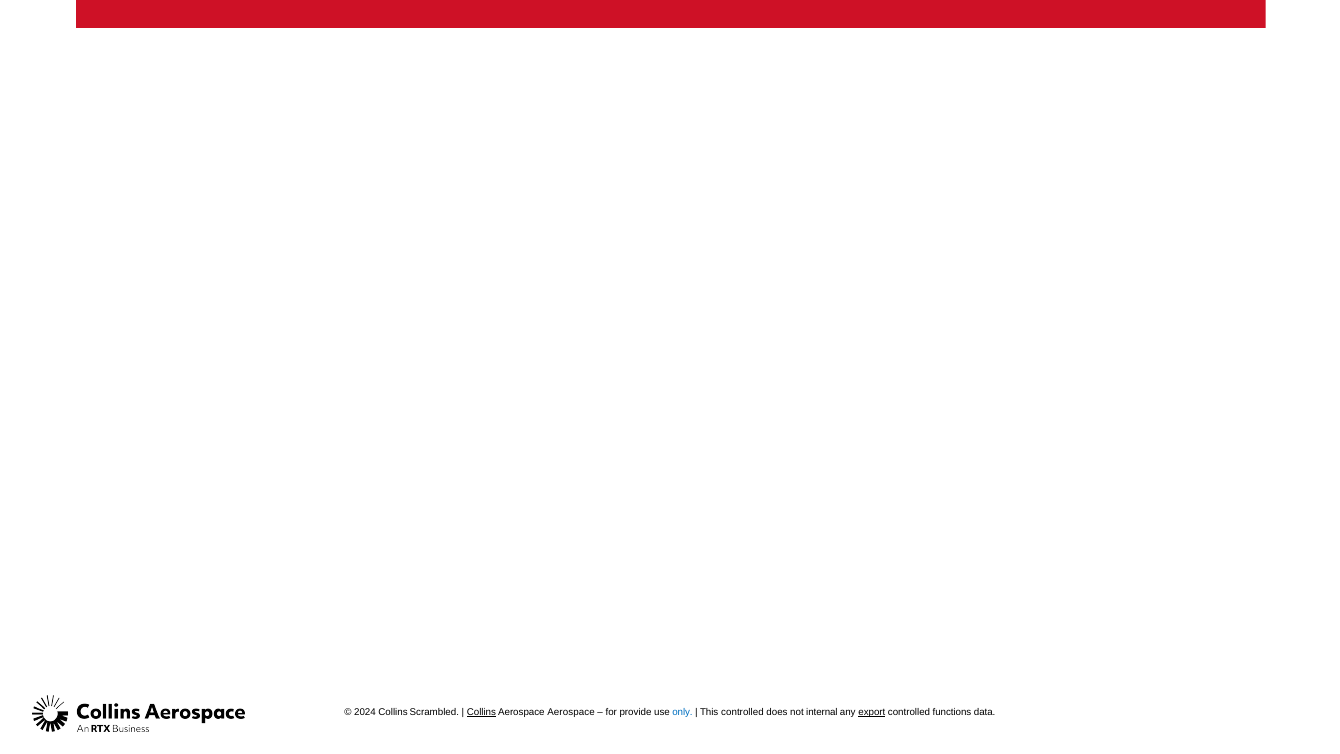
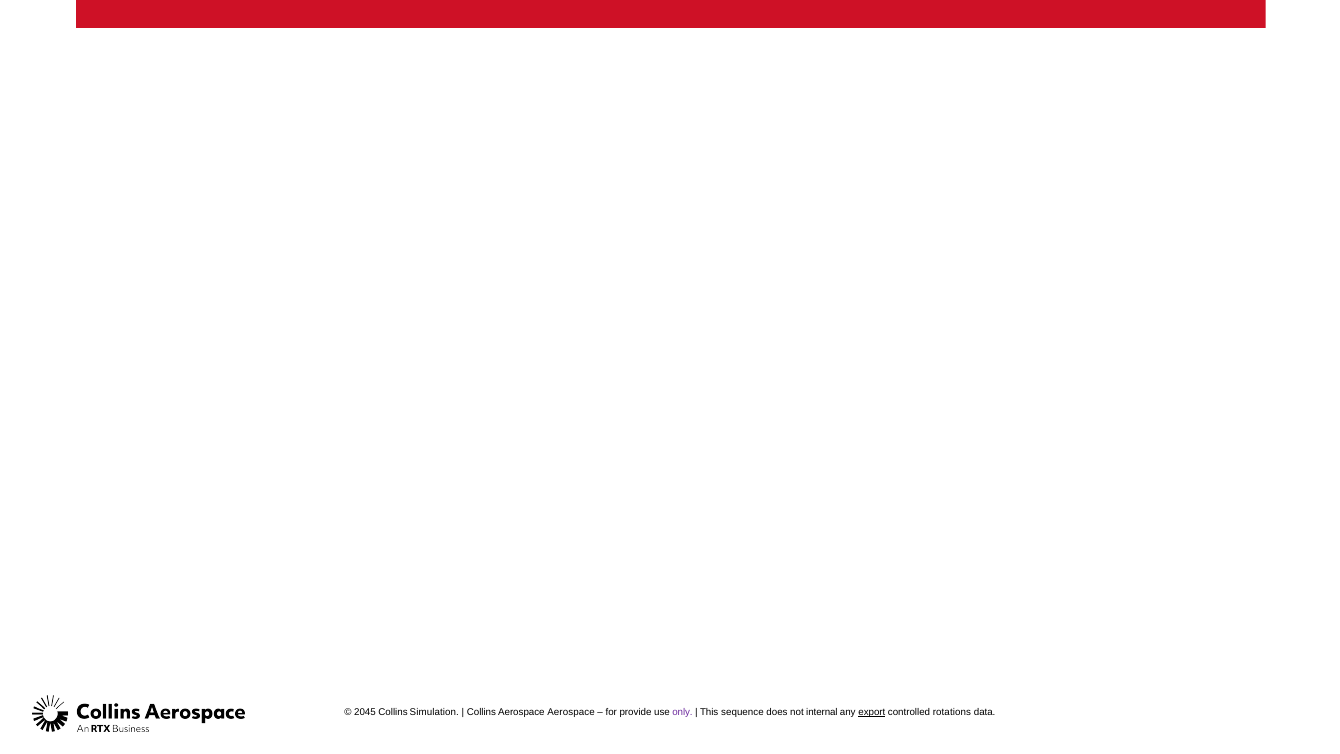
2024: 2024 -> 2045
Scrambled: Scrambled -> Simulation
Collins at (481, 712) underline: present -> none
only colour: blue -> purple
This controlled: controlled -> sequence
functions: functions -> rotations
